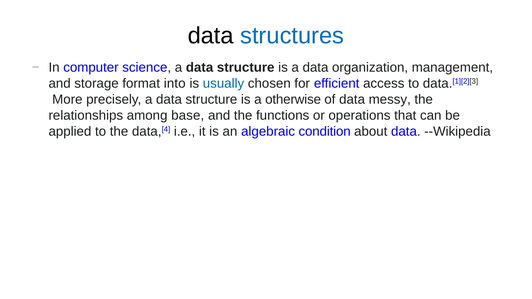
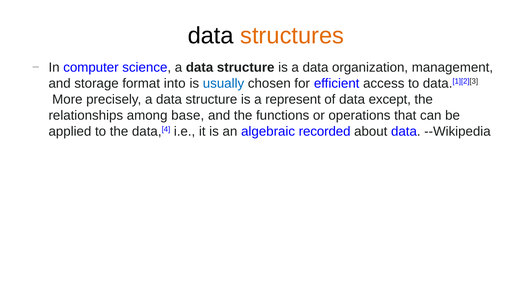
structures colour: blue -> orange
otherwise: otherwise -> represent
messy: messy -> except
condition: condition -> recorded
